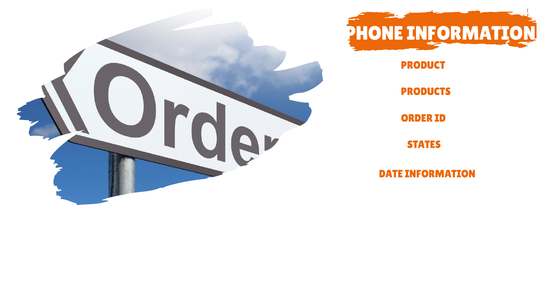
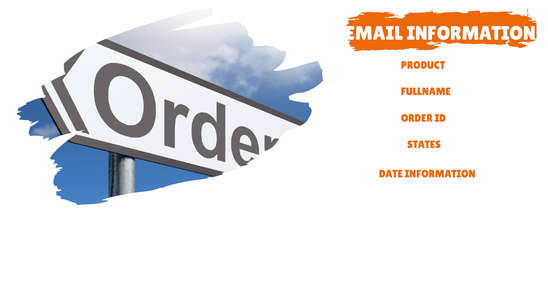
PHONE: PHONE -> EMAIL
PRODUCTS: PRODUCTS -> FULLNAME
